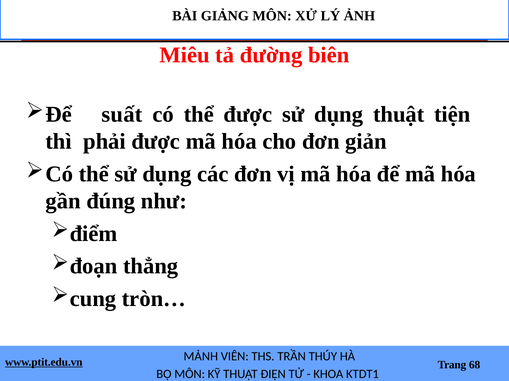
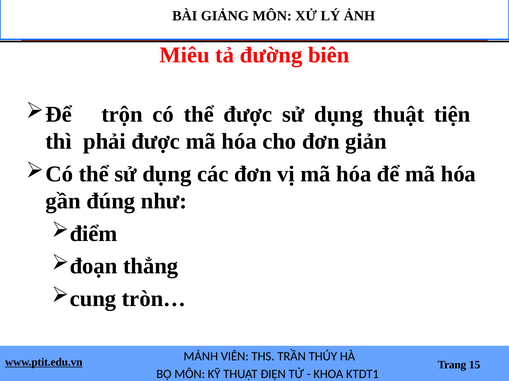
suất: suất -> trộn
68: 68 -> 15
